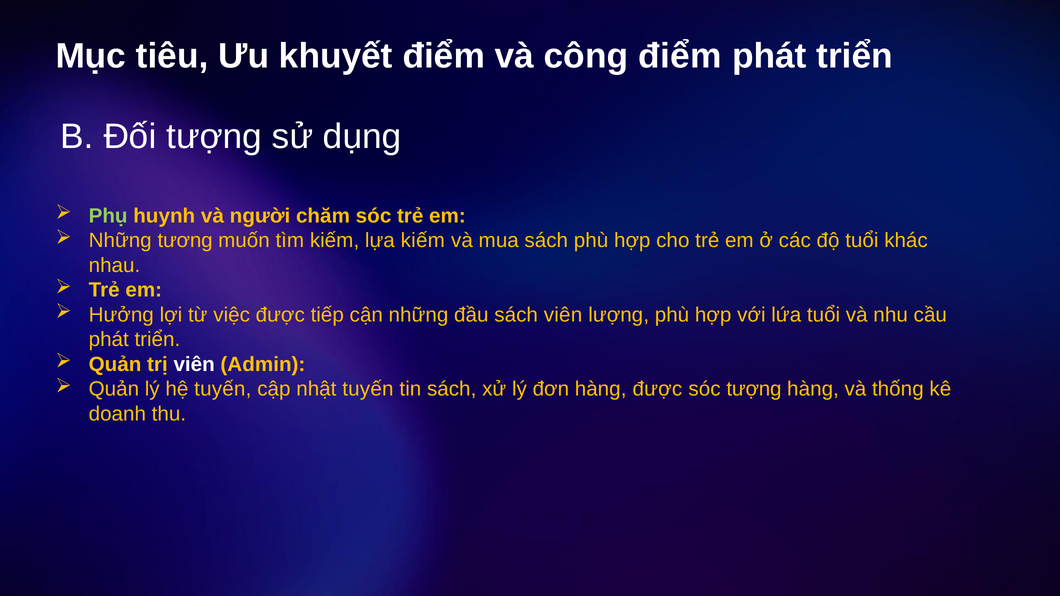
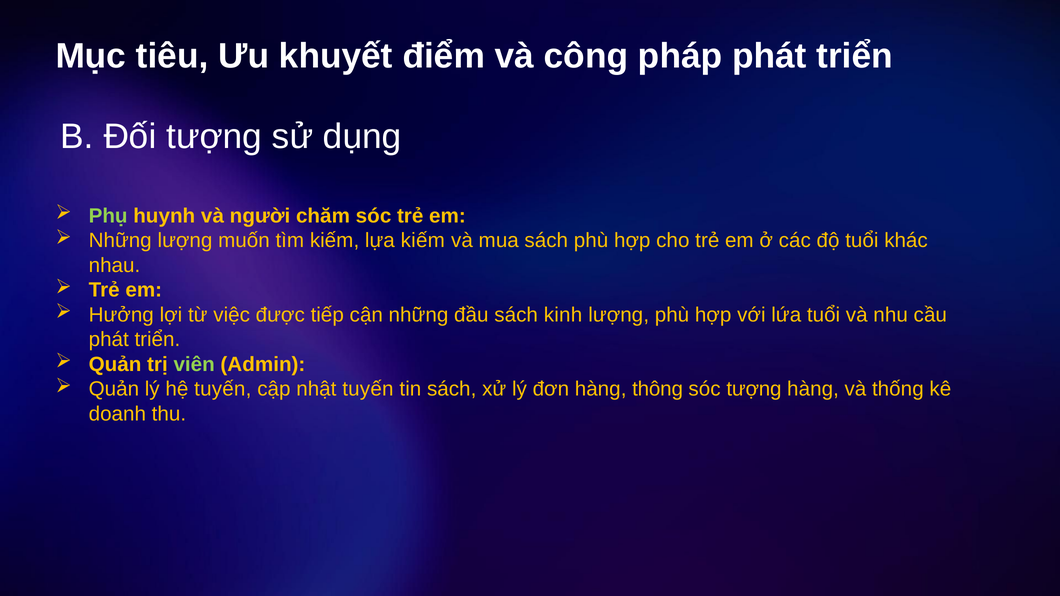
công điểm: điểm -> pháp
Những tương: tương -> lượng
sách viên: viên -> kinh
viên at (194, 365) colour: white -> light green
hàng được: được -> thông
